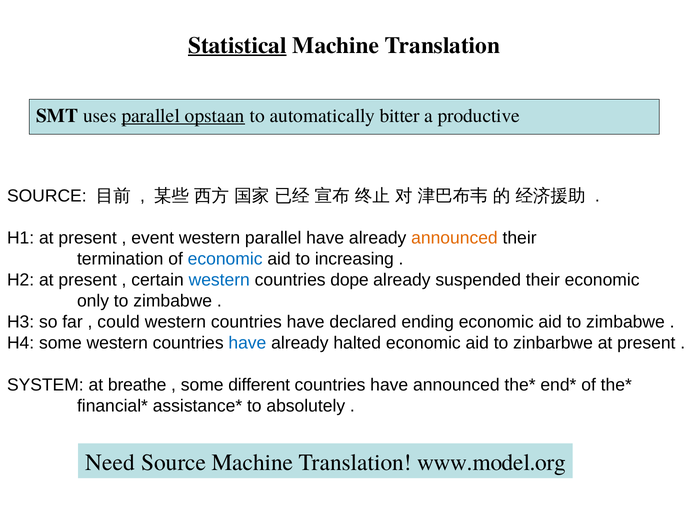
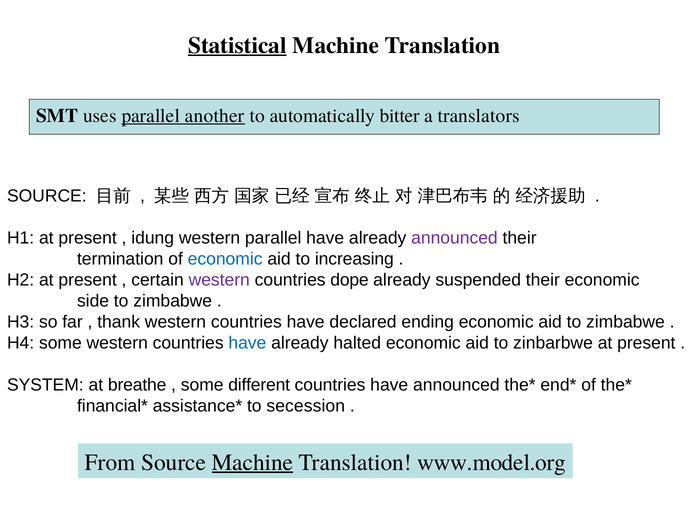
opstaan: opstaan -> another
productive: productive -> translators
event: event -> idung
announced at (454, 238) colour: orange -> purple
western at (219, 280) colour: blue -> purple
only: only -> side
could: could -> thank
absolutely: absolutely -> secession
Need: Need -> From
Machine at (252, 462) underline: none -> present
